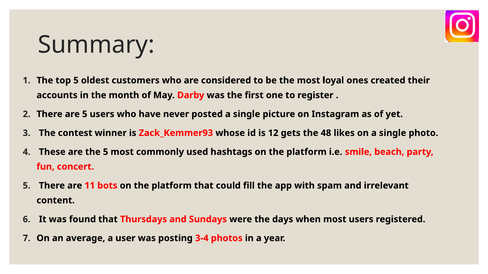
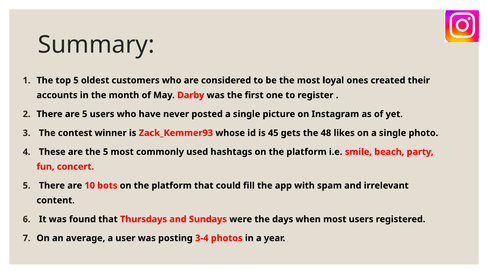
12: 12 -> 45
11: 11 -> 10
